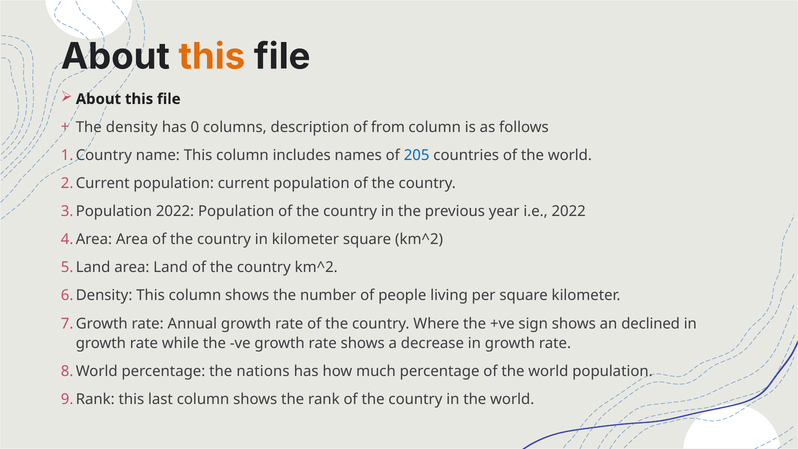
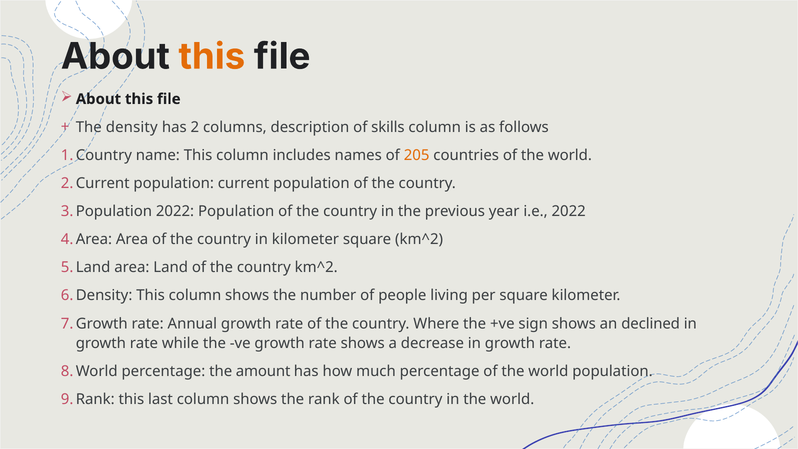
0: 0 -> 2
from: from -> skills
205 colour: blue -> orange
nations: nations -> amount
